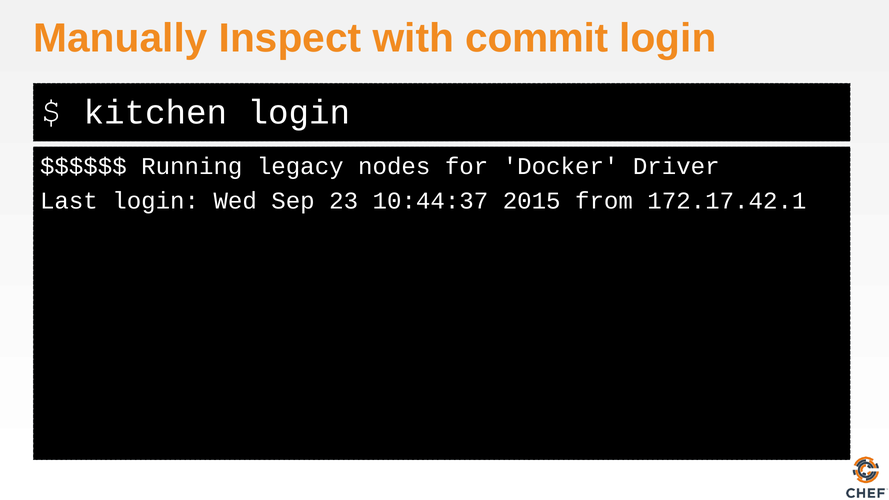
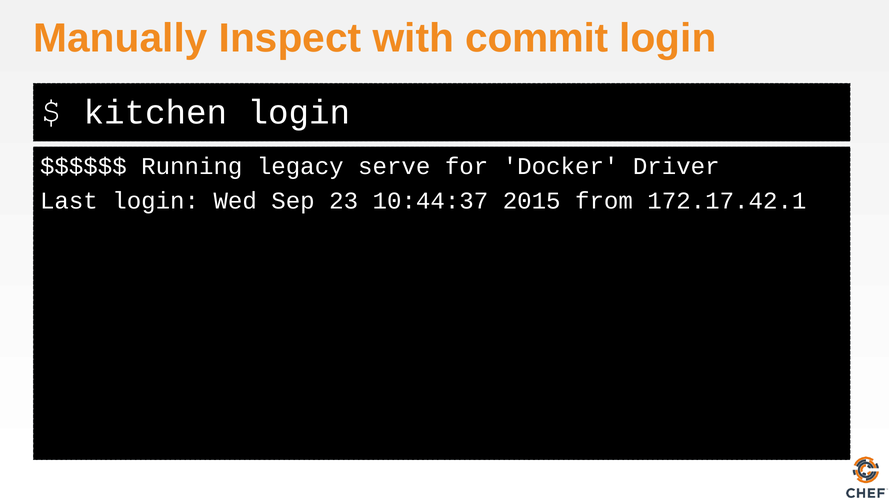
nodes: nodes -> serve
